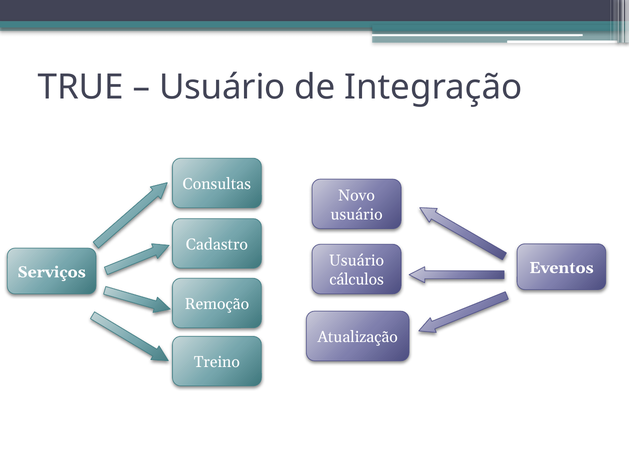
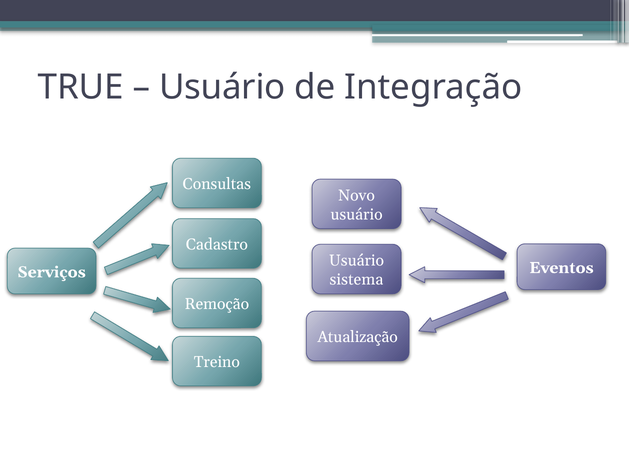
cálculos: cálculos -> sistema
